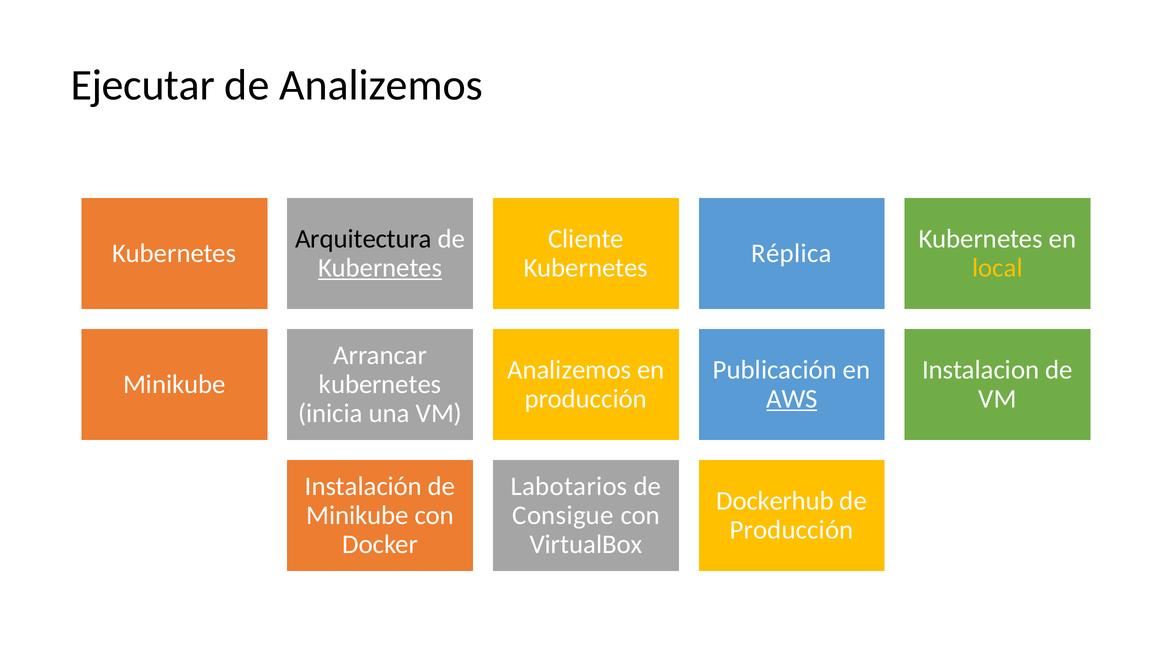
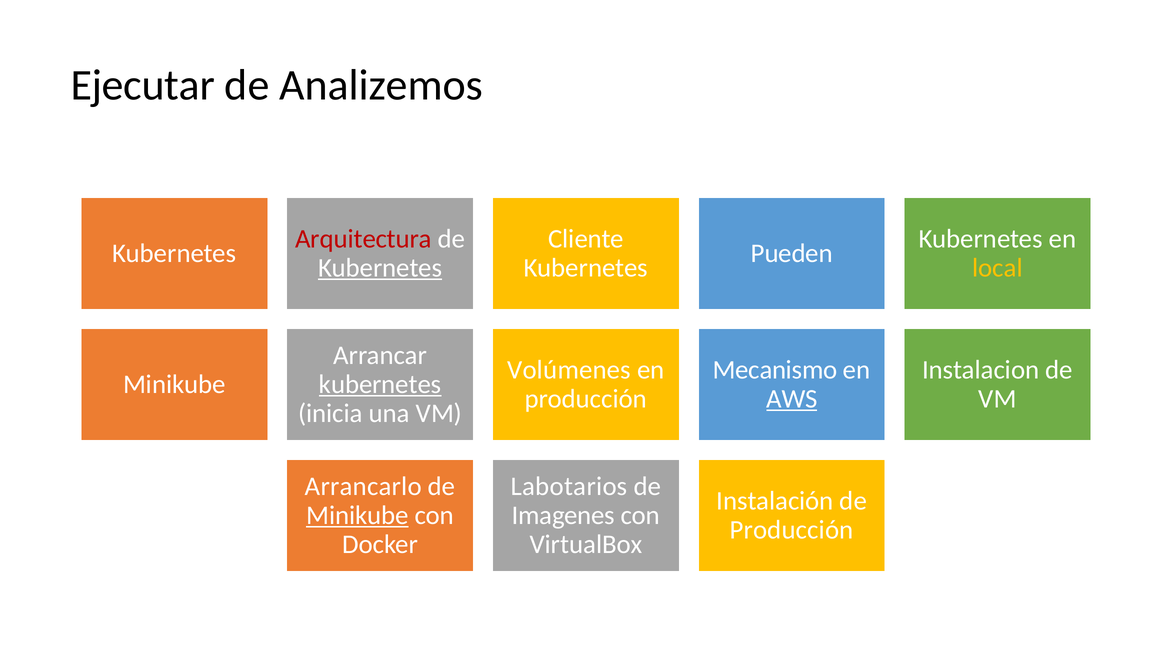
Arquitectura colour: black -> red
Réplica: Réplica -> Pueden
Analizemos at (569, 370): Analizemos -> Volúmenes
Publicación: Publicación -> Mecanismo
kubernetes at (380, 384) underline: none -> present
Instalación: Instalación -> Arrancarlo
Dockerhub: Dockerhub -> Instalación
Minikube at (357, 515) underline: none -> present
Consigue: Consigue -> Imagenes
